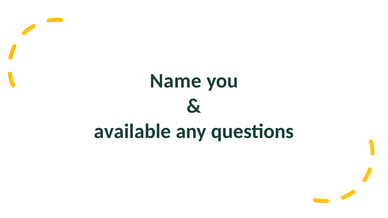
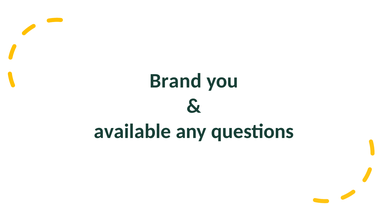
Name: Name -> Brand
